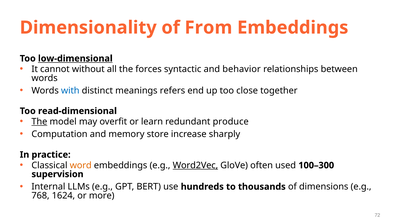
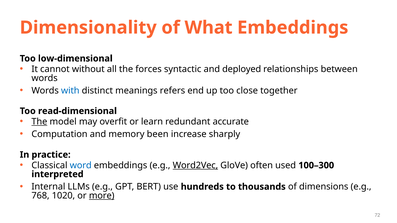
From: From -> What
low-dimensional underline: present -> none
behavior: behavior -> deployed
produce: produce -> accurate
store: store -> been
word colour: orange -> blue
supervision: supervision -> interpreted
1624: 1624 -> 1020
more underline: none -> present
